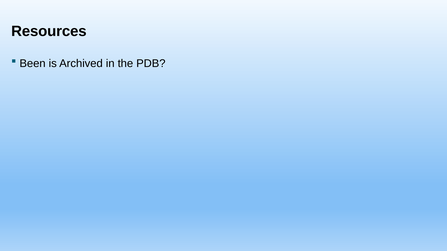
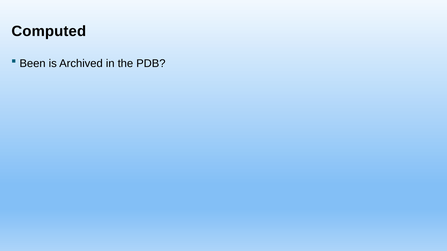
Resources: Resources -> Computed
